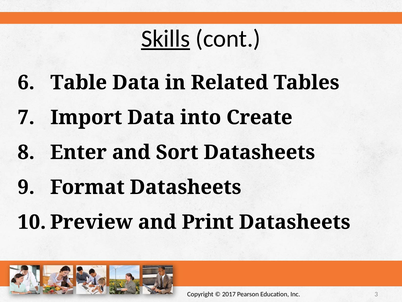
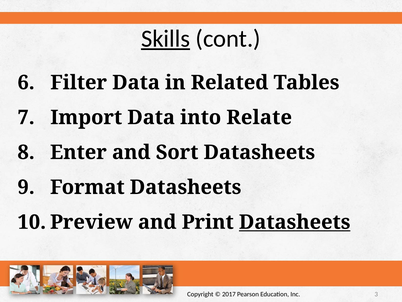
Table: Table -> Filter
Create: Create -> Relate
Datasheets at (295, 222) underline: none -> present
